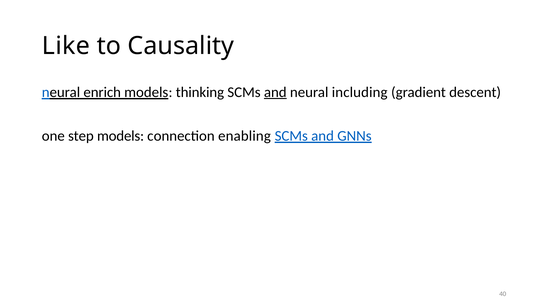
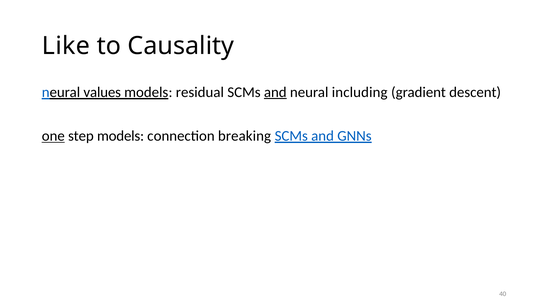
enrich: enrich -> values
thinking: thinking -> residual
one underline: none -> present
enabling: enabling -> breaking
